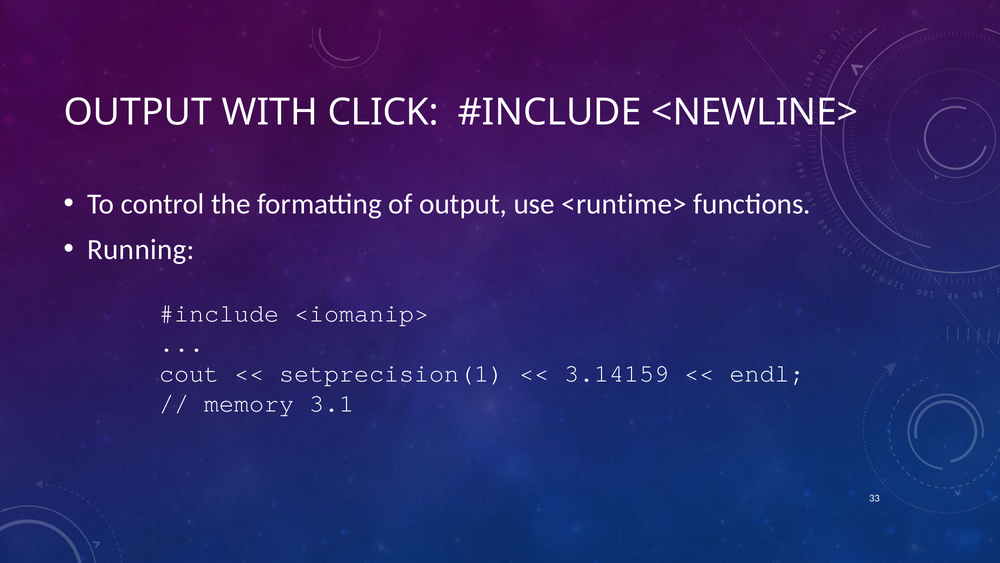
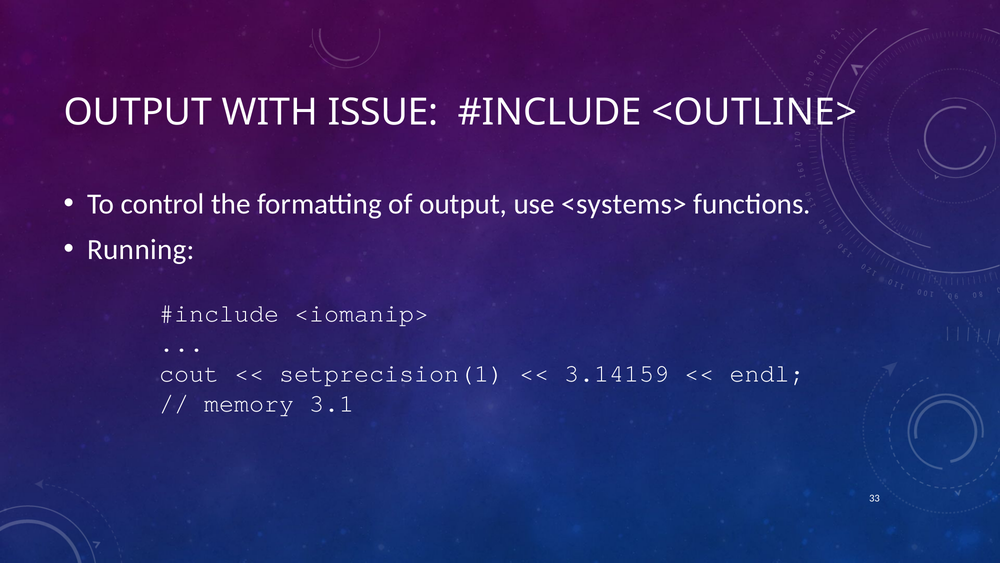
CLICK: CLICK -> ISSUE
<NEWLINE>: <NEWLINE> -> <OUTLINE>
<runtime>: <runtime> -> <systems>
